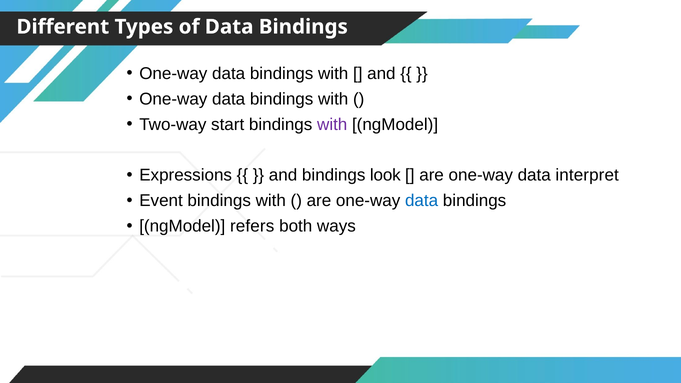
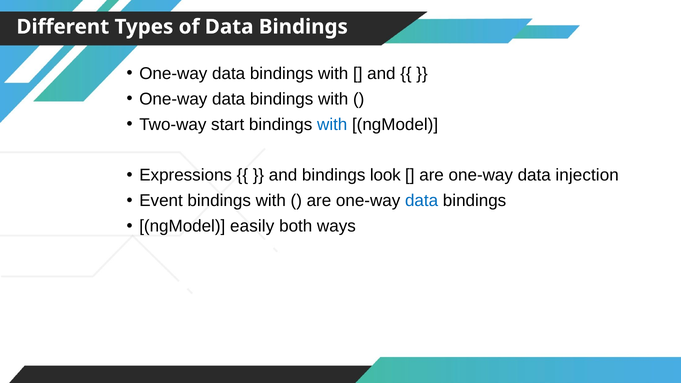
with at (332, 124) colour: purple -> blue
interpret: interpret -> injection
refers: refers -> easily
